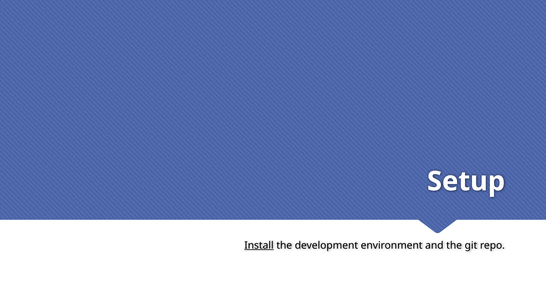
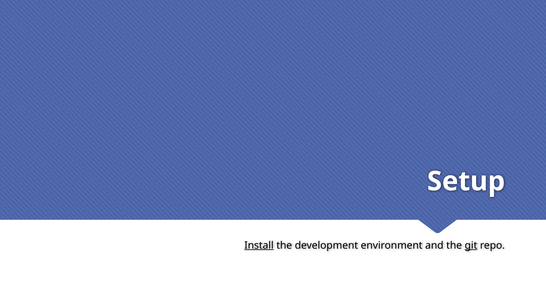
git underline: none -> present
